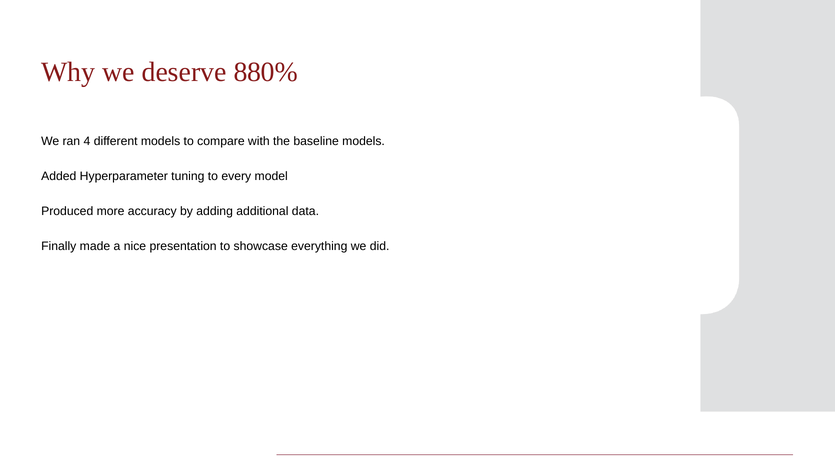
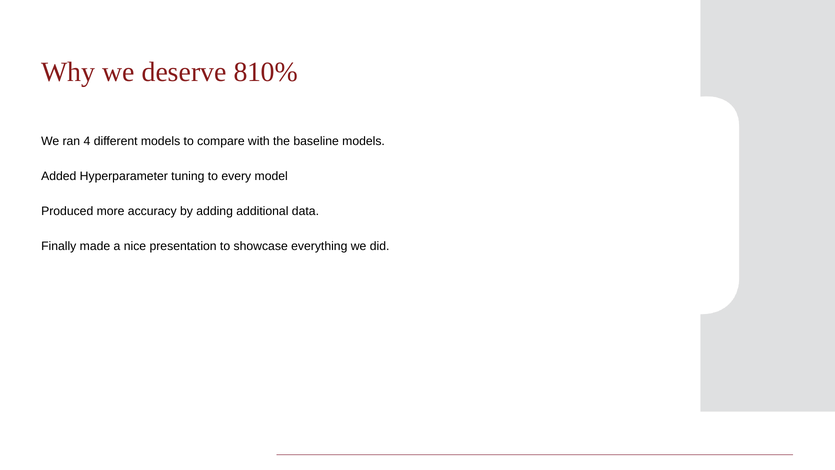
880%: 880% -> 810%
